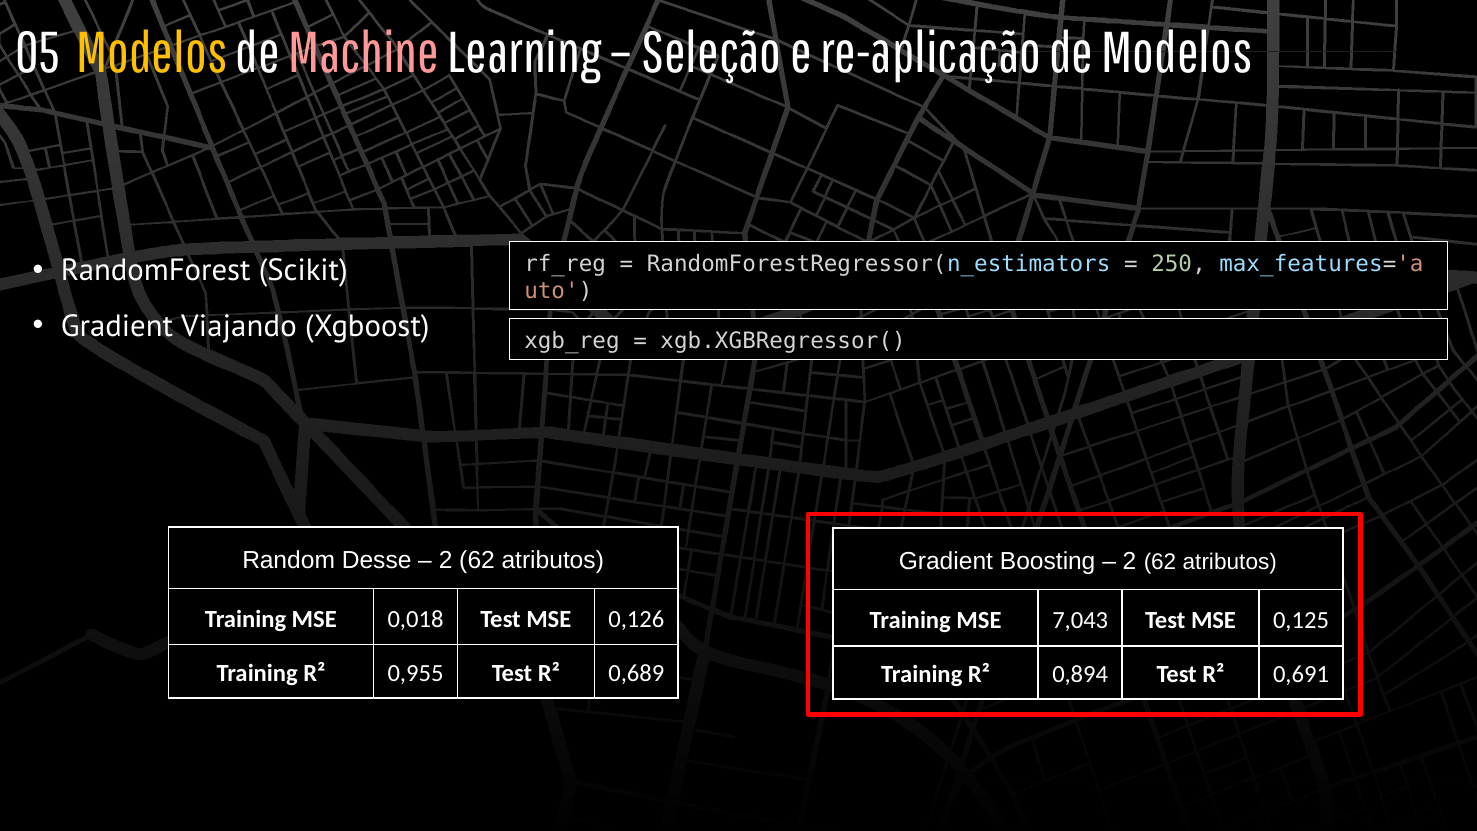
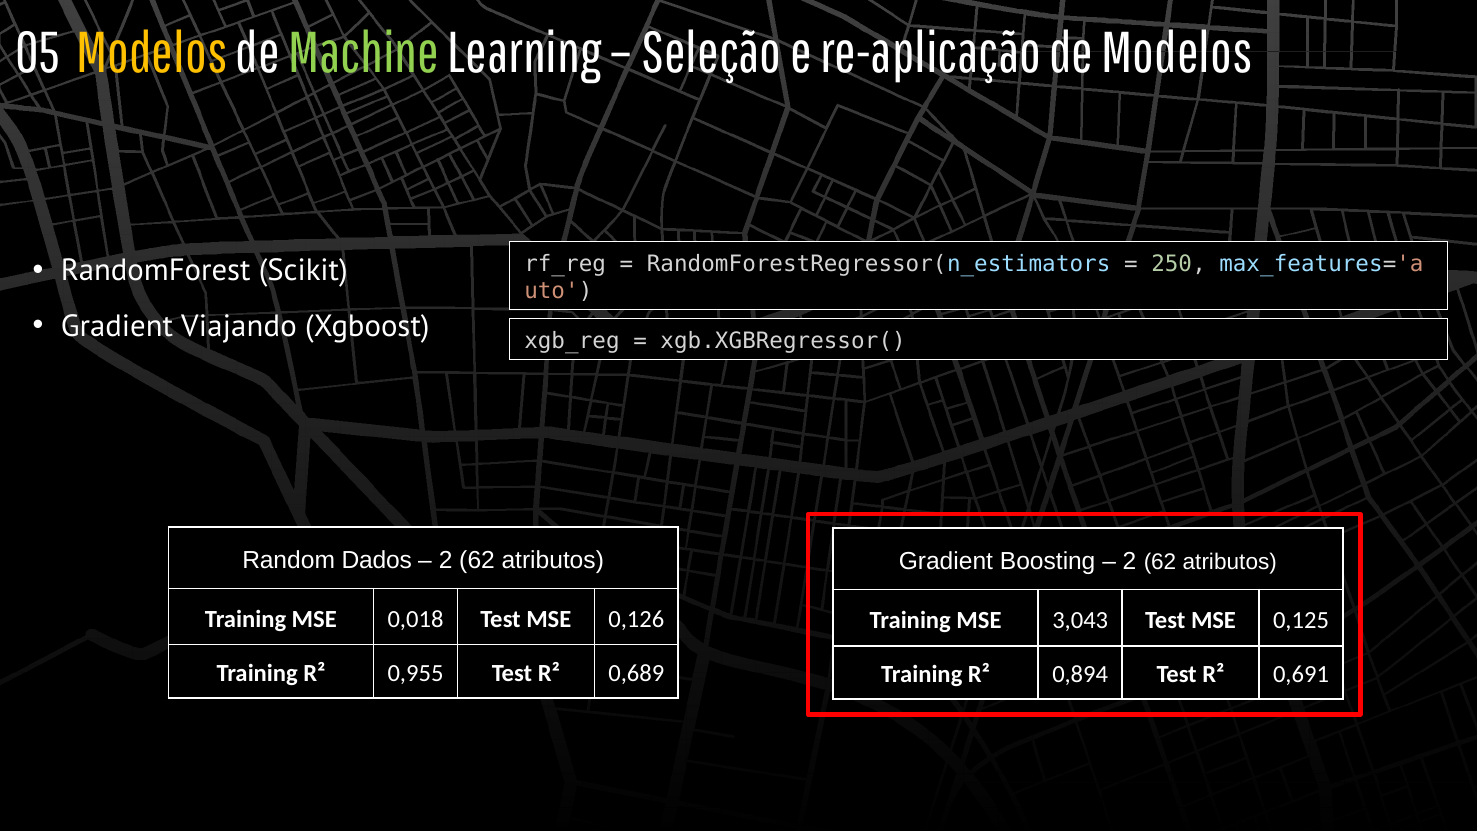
Machine colour: pink -> light green
Desse: Desse -> Dados
7,043: 7,043 -> 3,043
